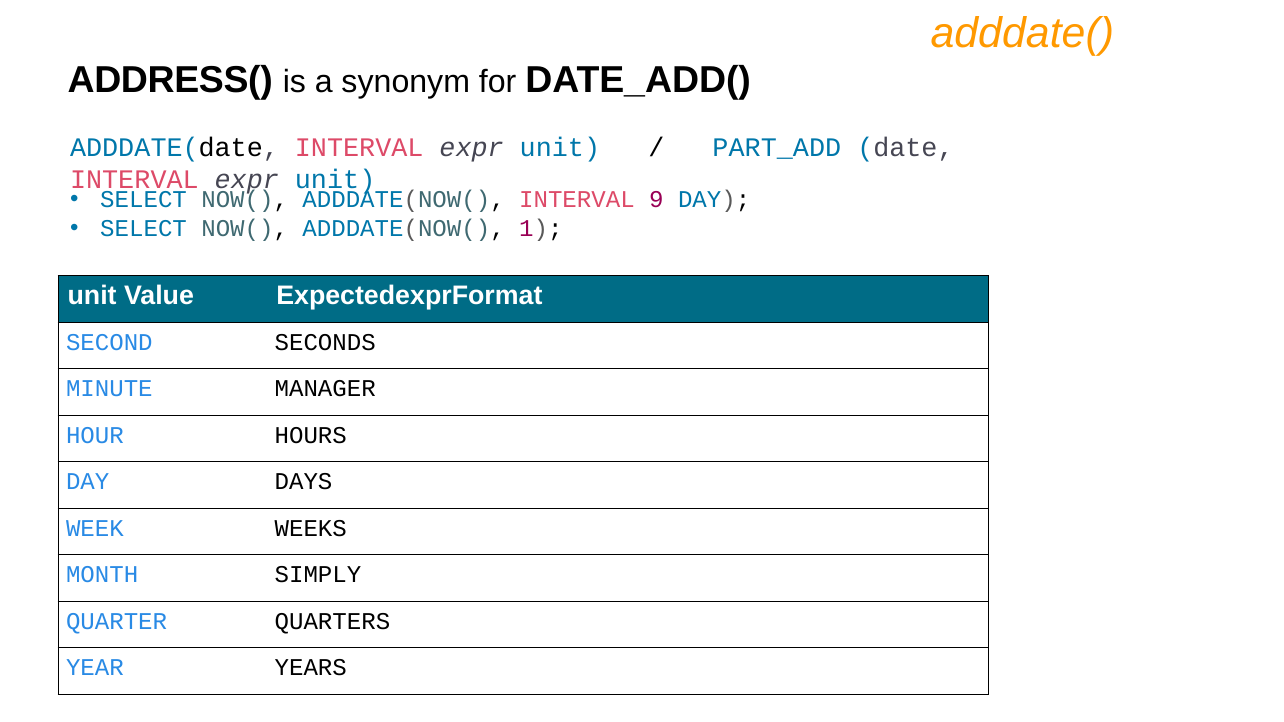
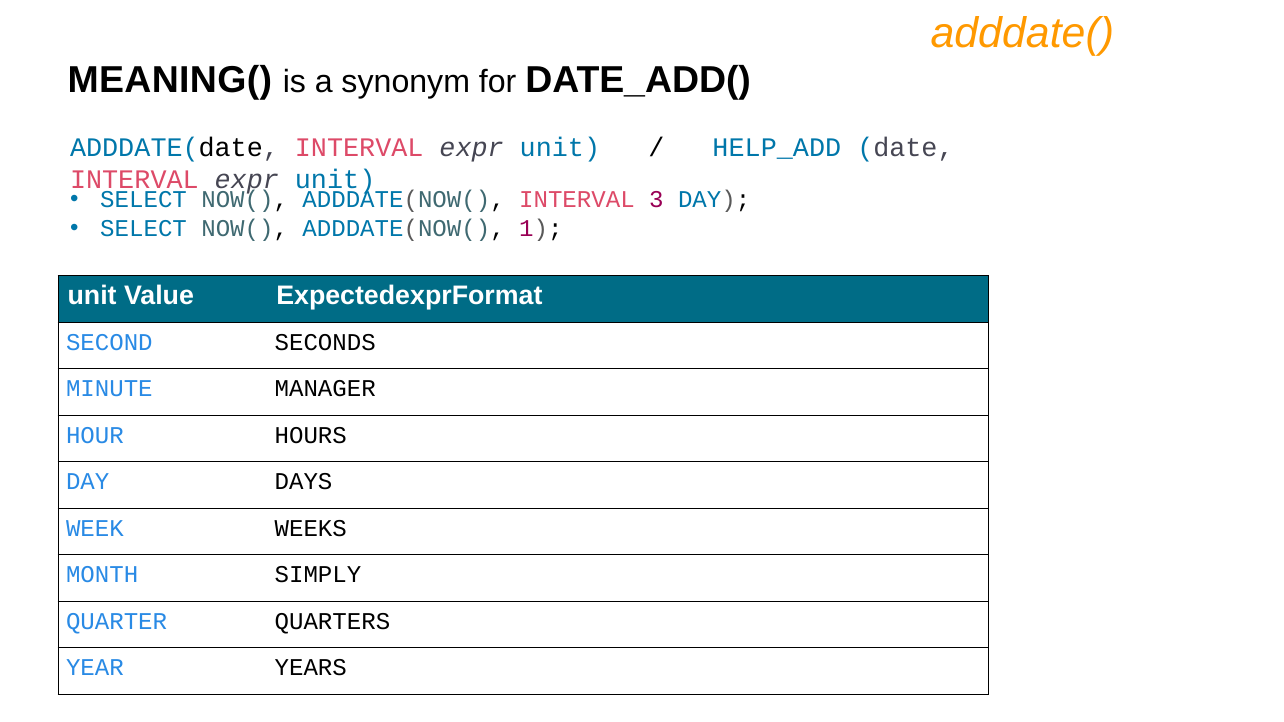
ADDRESS(: ADDRESS( -> MEANING(
PART_ADD: PART_ADD -> HELP_ADD
9: 9 -> 3
